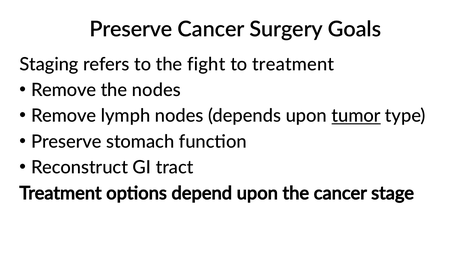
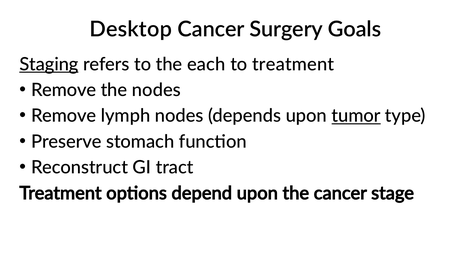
Preserve at (131, 29): Preserve -> Desktop
Staging underline: none -> present
fight: fight -> each
